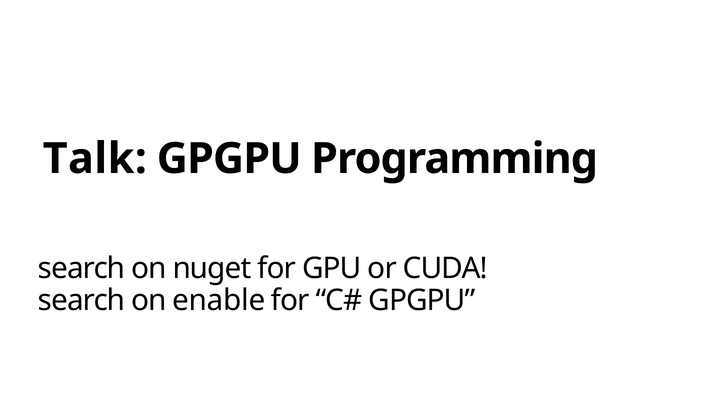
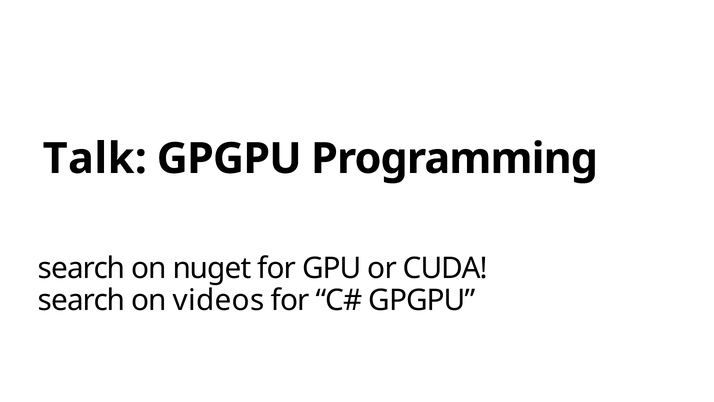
enable: enable -> videos
